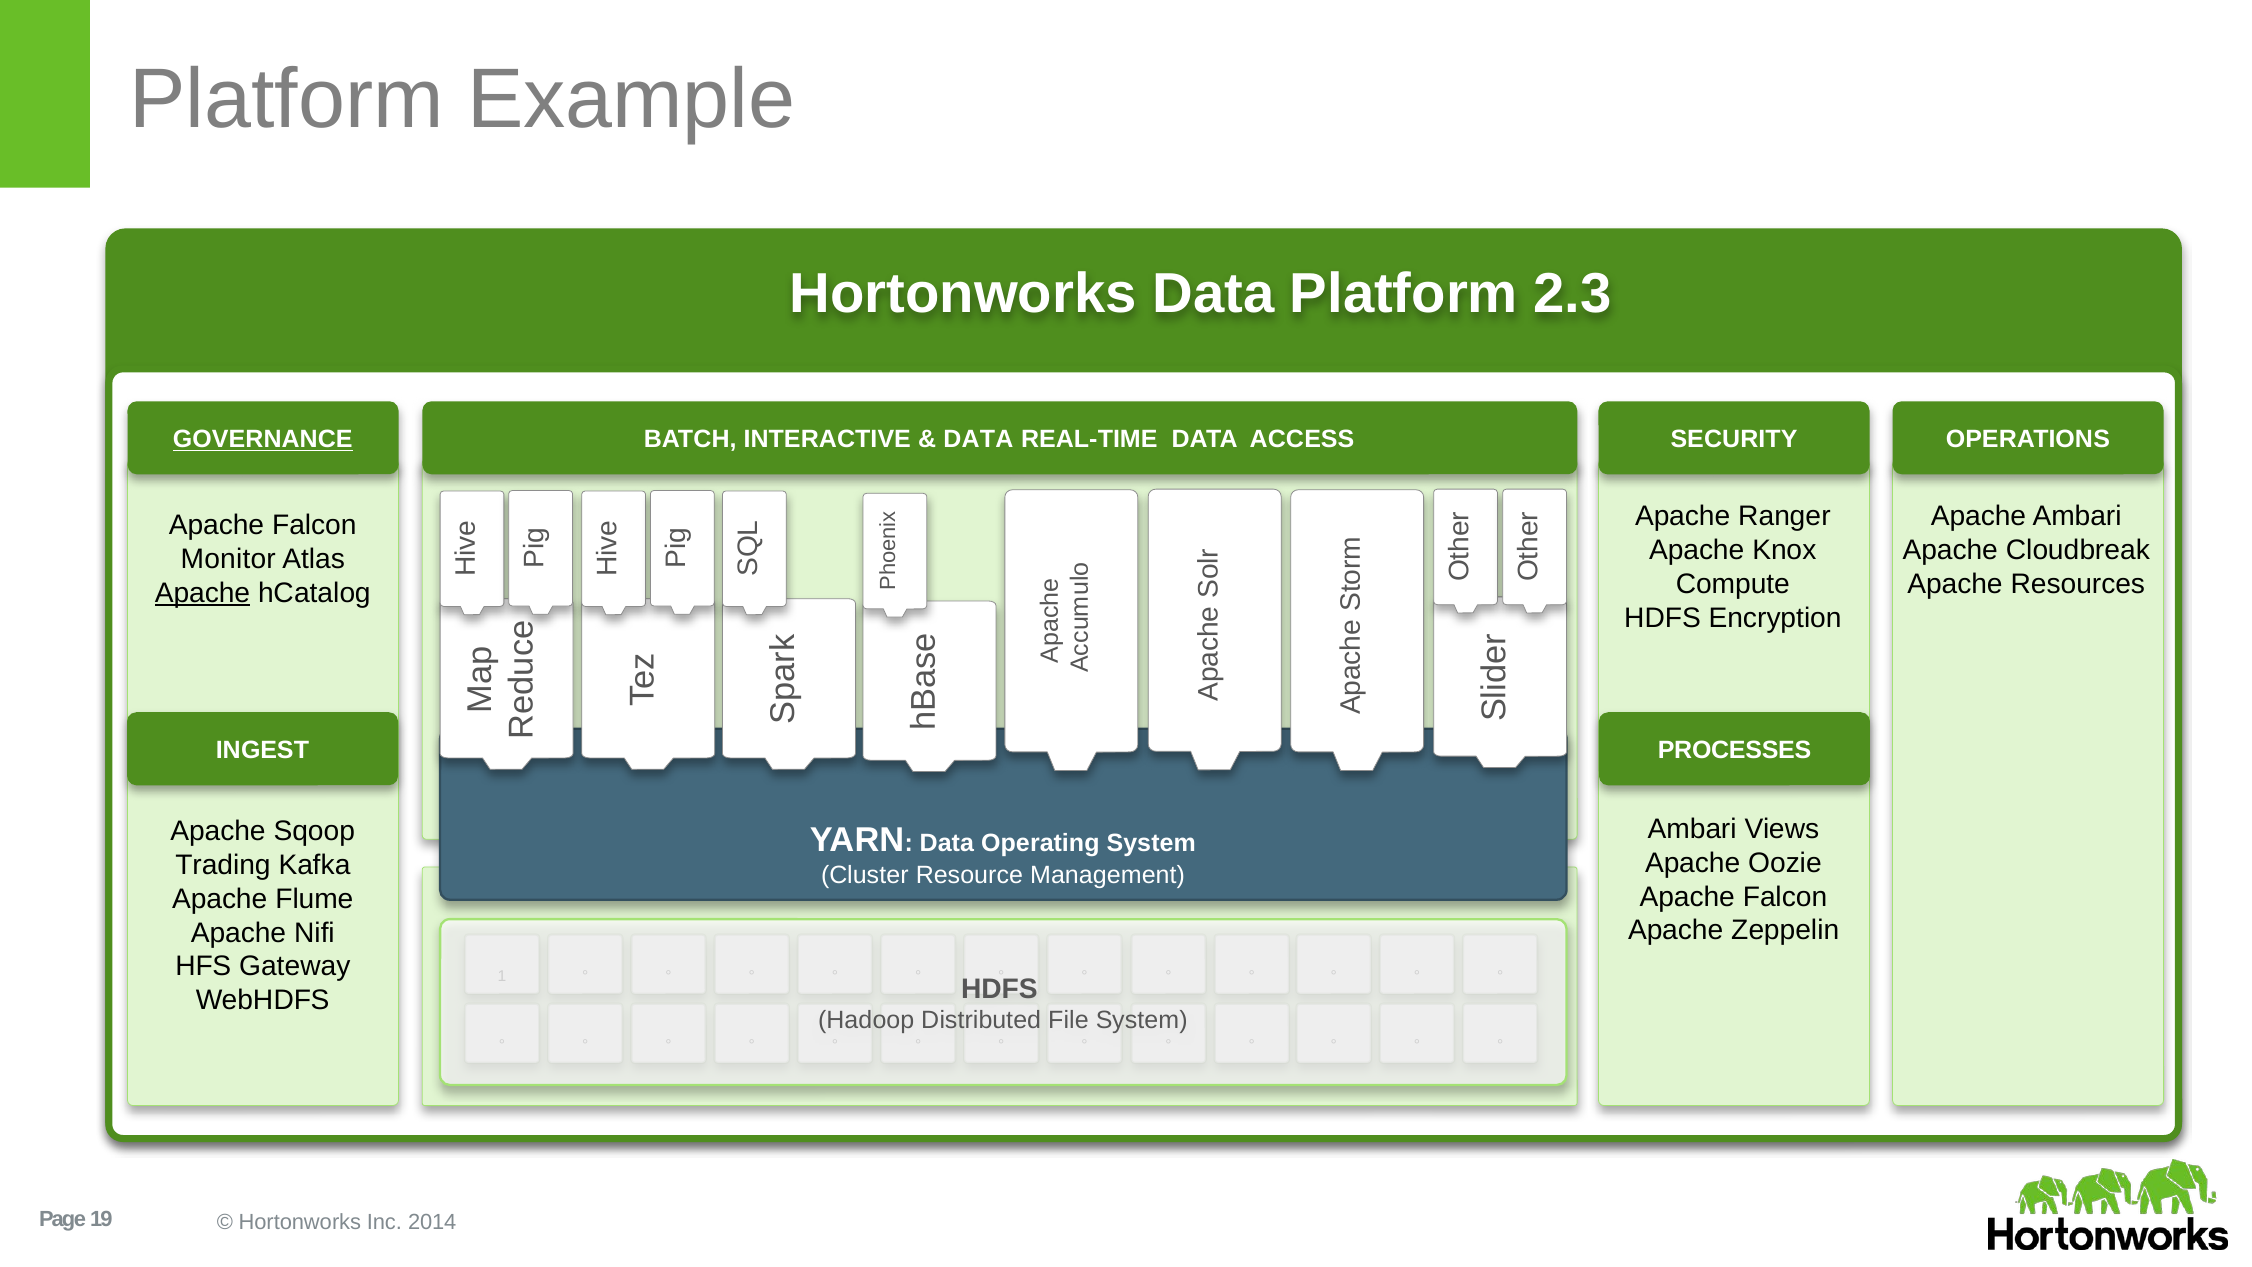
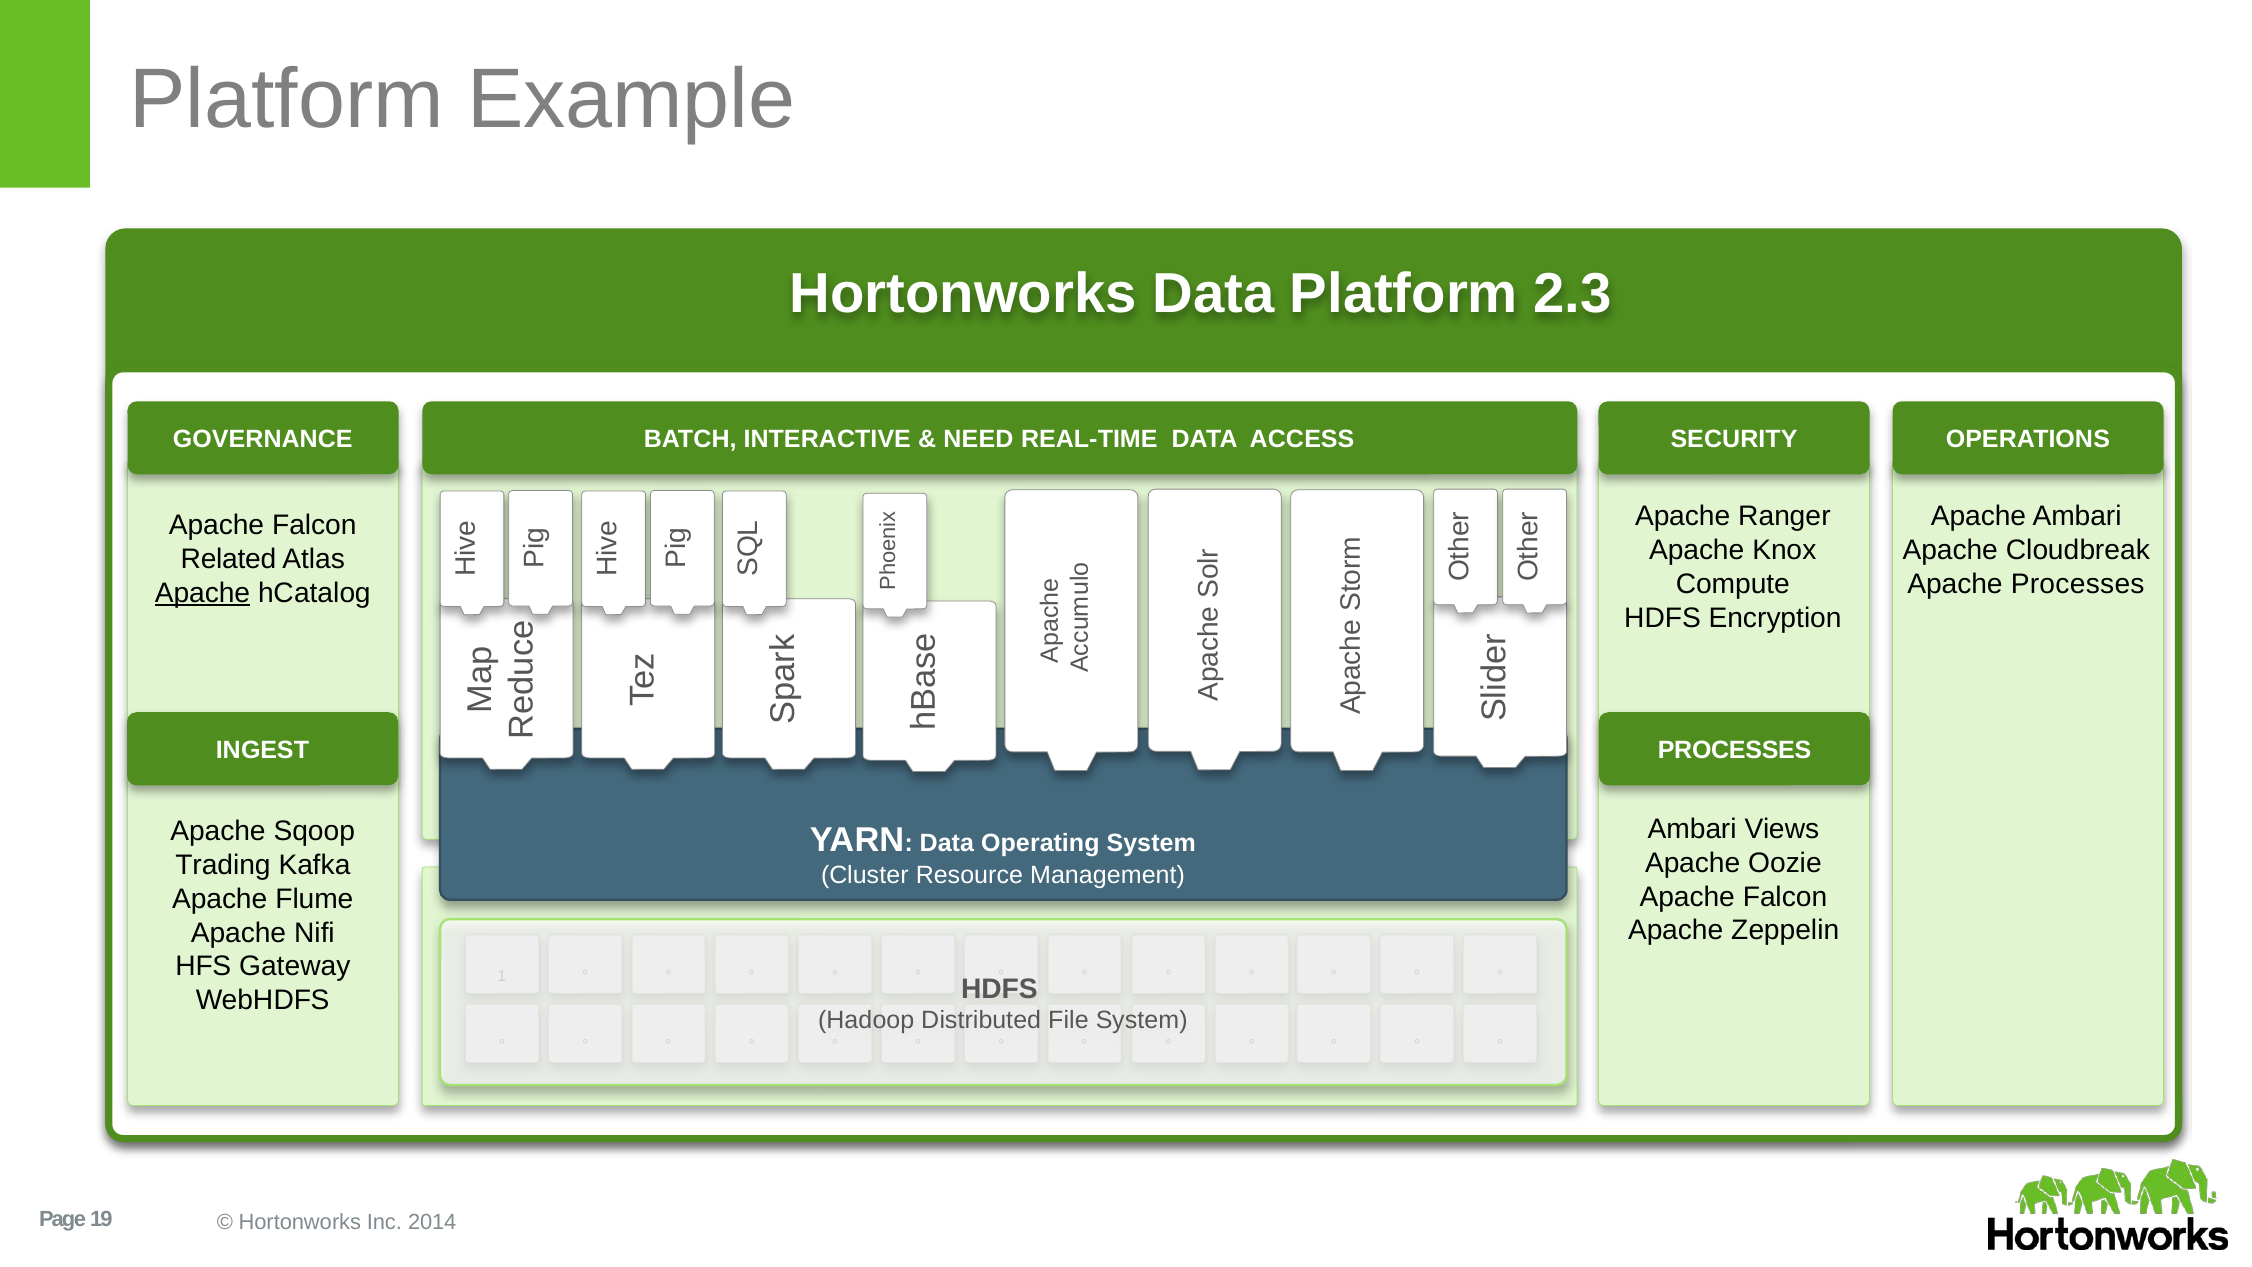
GOVERNANCE underline: present -> none
DATA at (978, 439): DATA -> NEED
Monitor: Monitor -> Related
Apache Resources: Resources -> Processes
